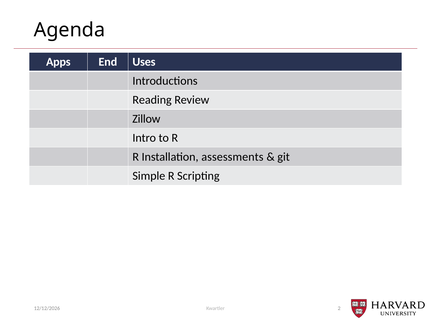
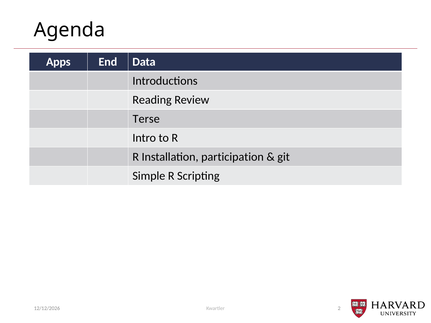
Uses: Uses -> Data
Zillow: Zillow -> Terse
assessments: assessments -> participation
